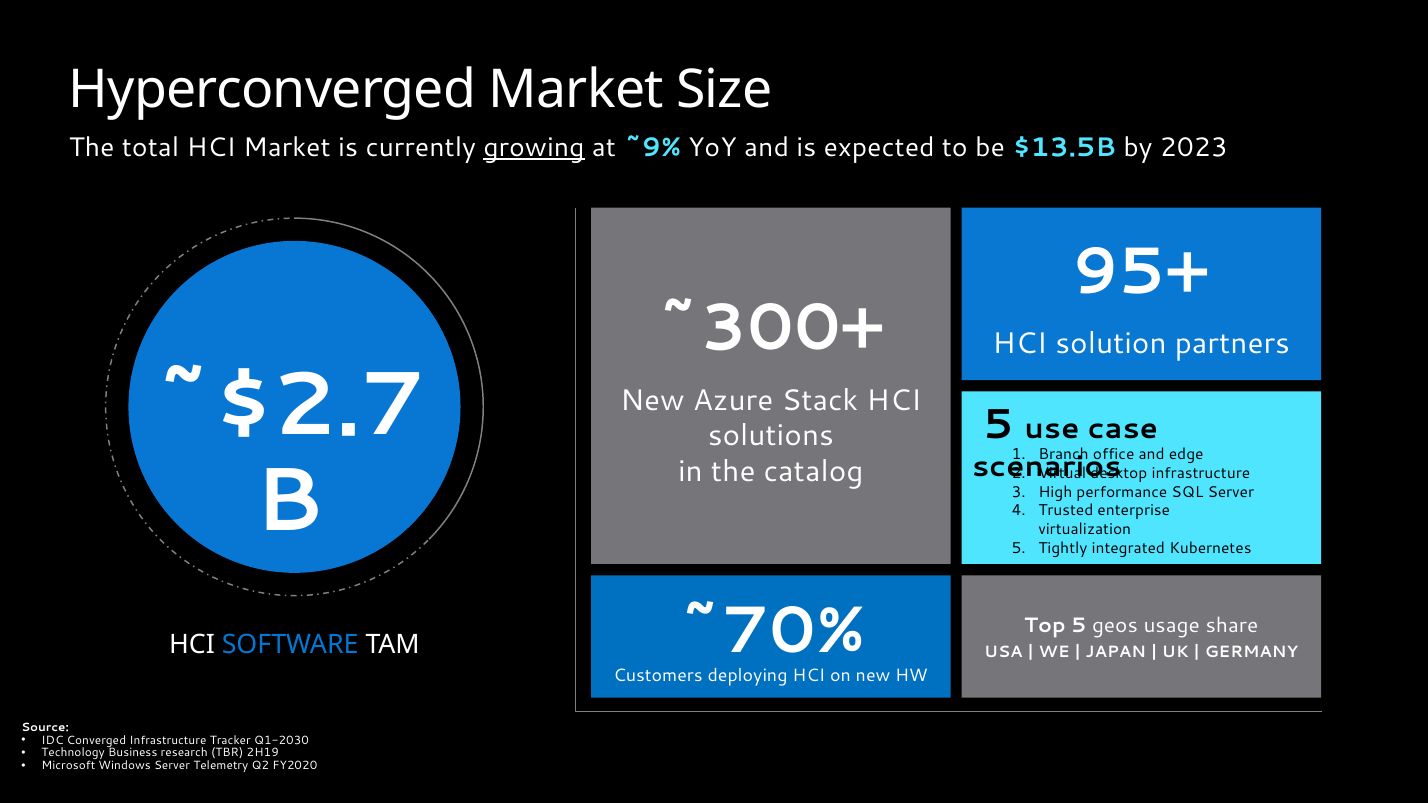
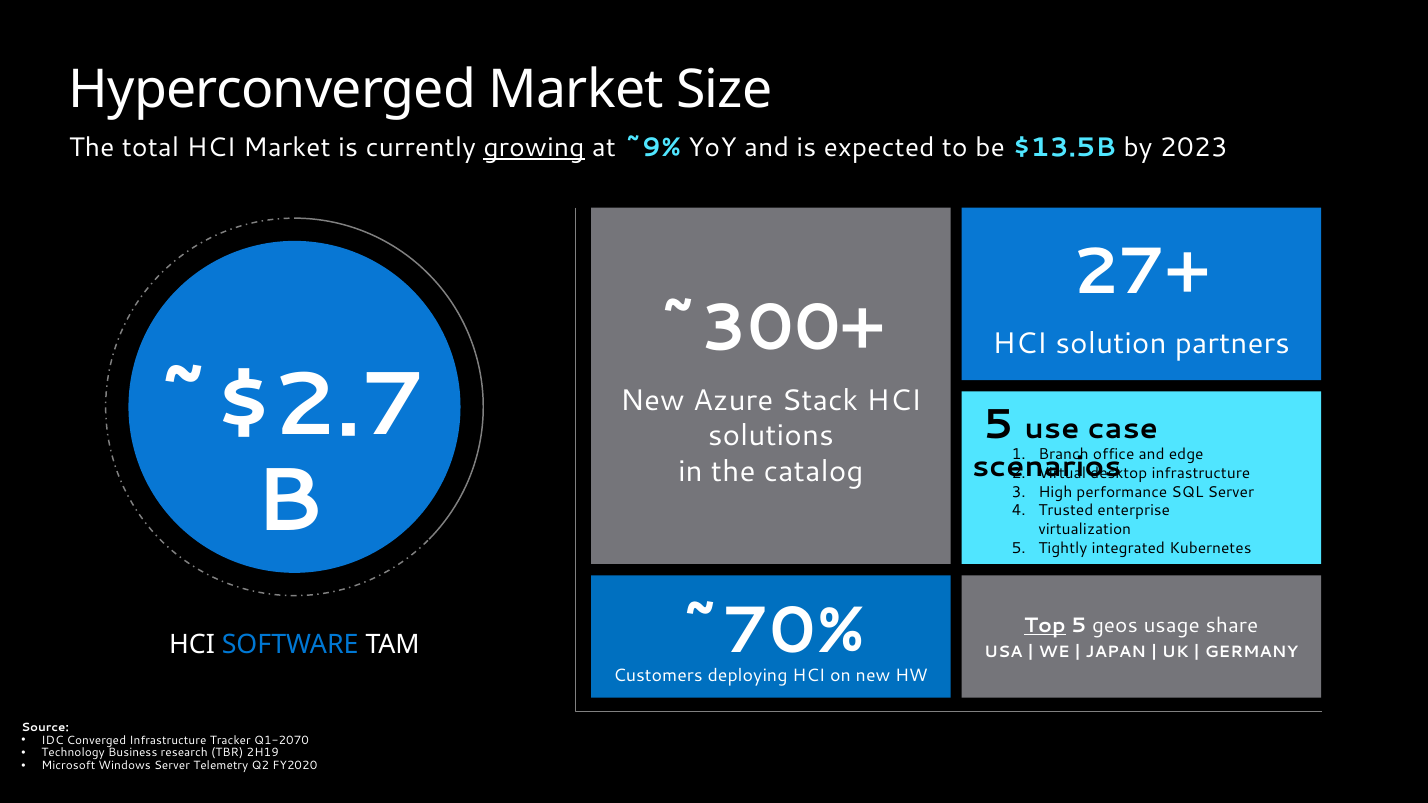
95+: 95+ -> 27+
Top underline: none -> present
Q1-2030: Q1-2030 -> Q1-2070
